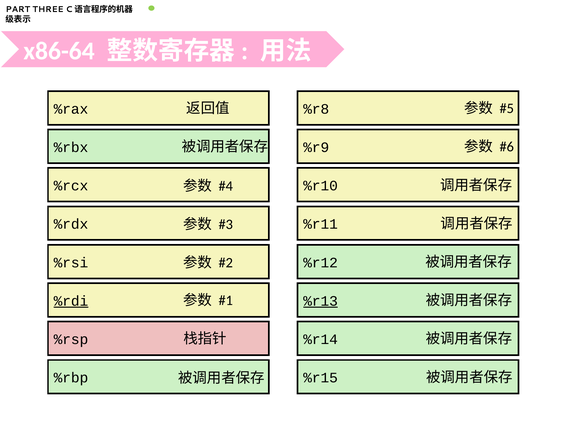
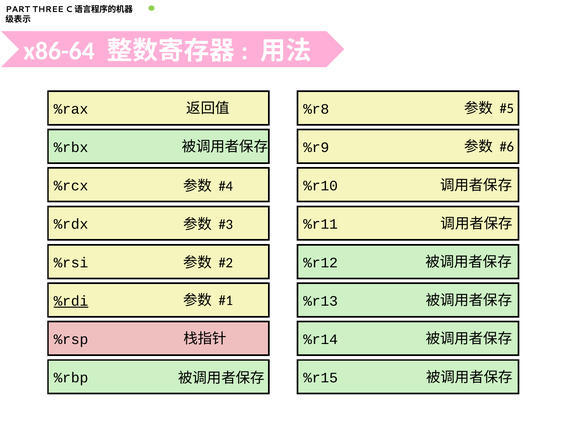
%r13 underline: present -> none
